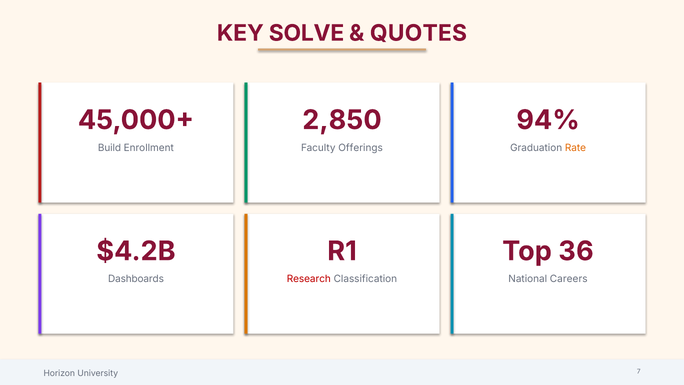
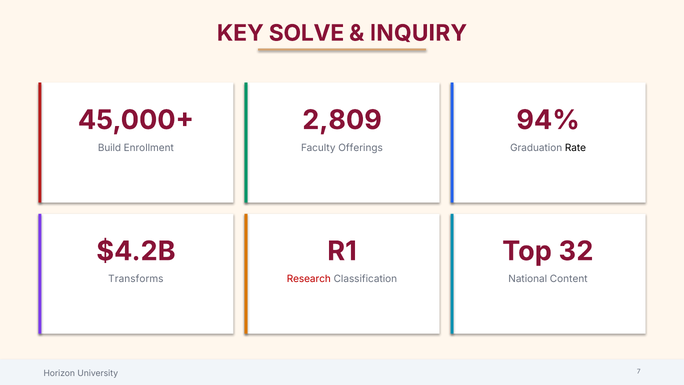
QUOTES: QUOTES -> INQUIRY
2,850: 2,850 -> 2,809
Rate colour: orange -> black
36: 36 -> 32
Dashboards: Dashboards -> Transforms
Careers: Careers -> Content
